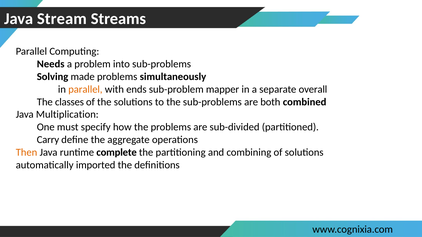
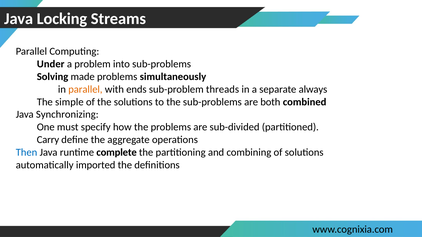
Stream: Stream -> Locking
Needs: Needs -> Under
mapper: mapper -> threads
overall: overall -> always
classes: classes -> simple
Multiplication: Multiplication -> Synchronizing
Then colour: orange -> blue
